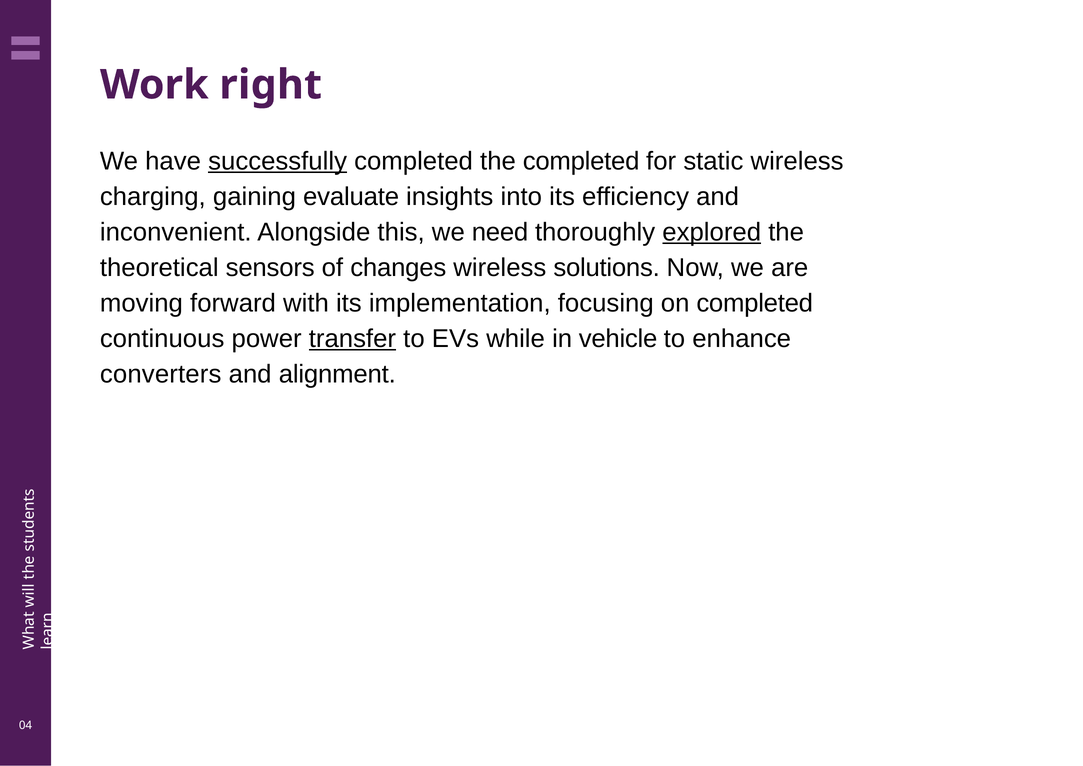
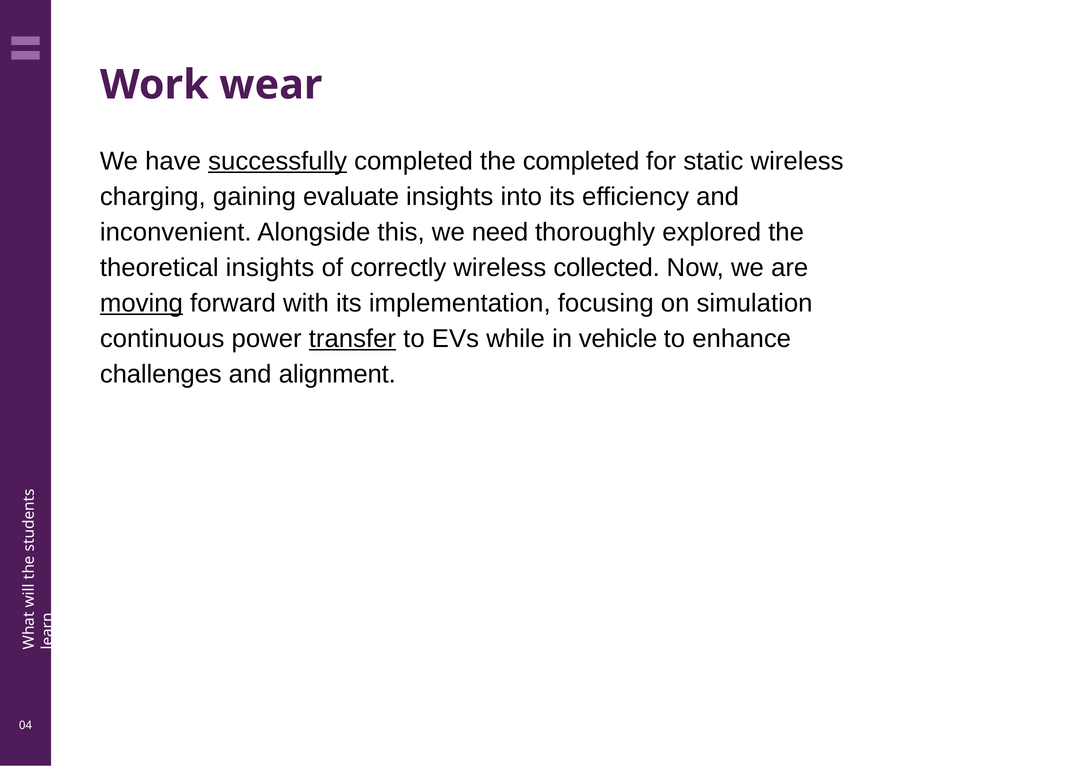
right: right -> wear
explored underline: present -> none
theoretical sensors: sensors -> insights
changes: changes -> correctly
solutions: solutions -> collected
moving underline: none -> present
on completed: completed -> simulation
converters: converters -> challenges
